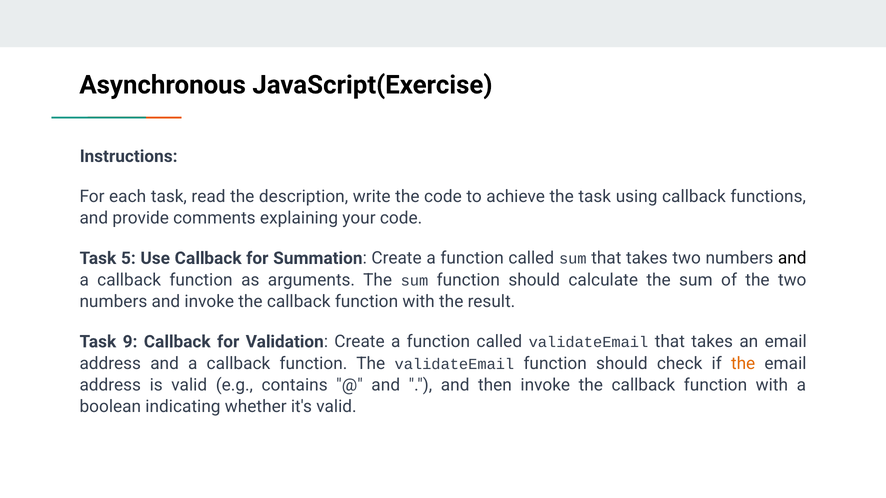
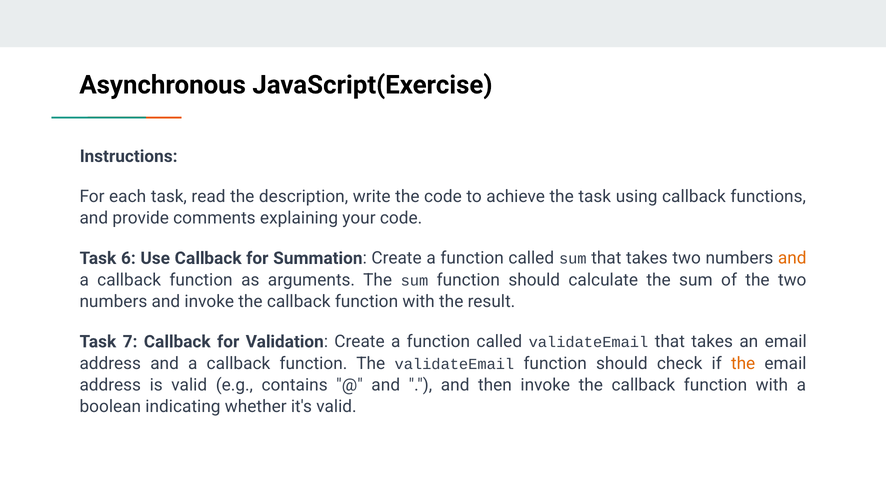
5: 5 -> 6
and at (792, 258) colour: black -> orange
9: 9 -> 7
